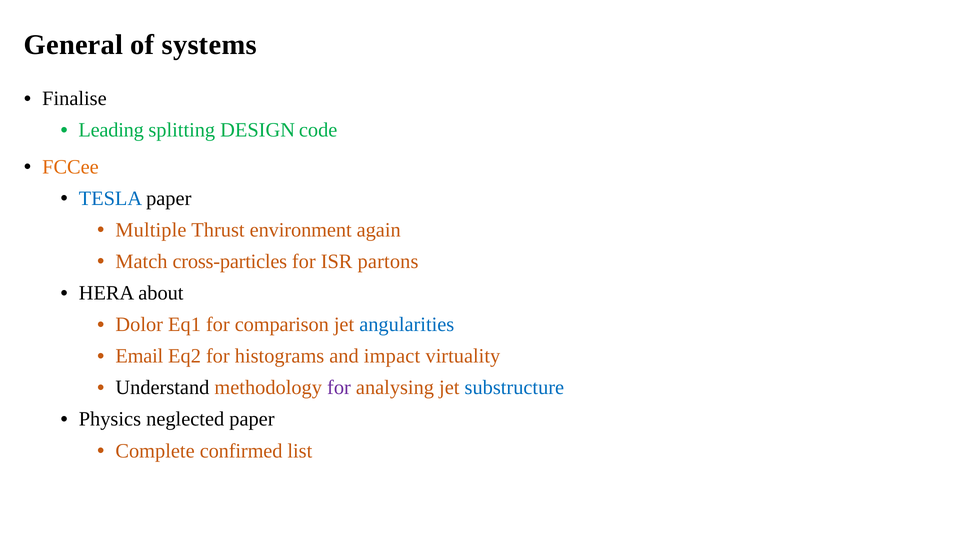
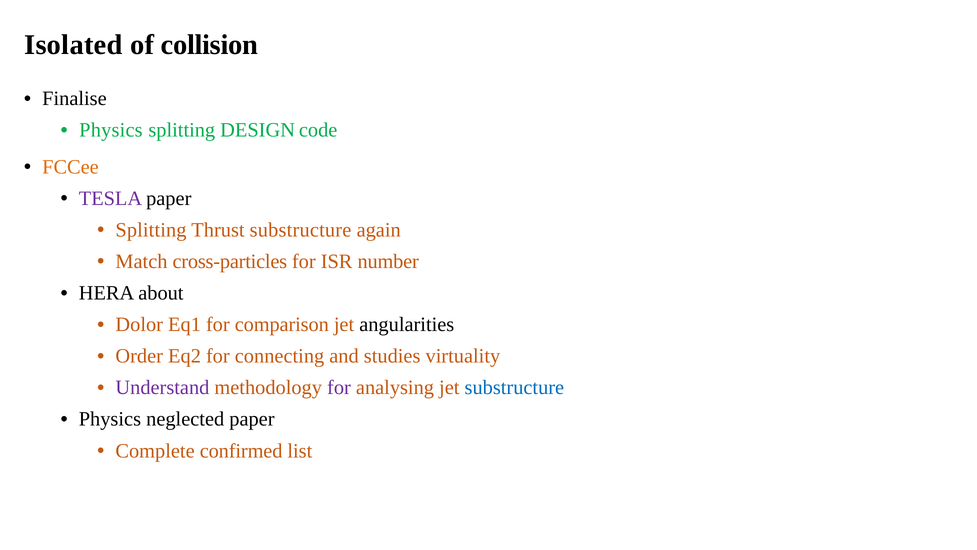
General: General -> Isolated
systems: systems -> collision
Leading at (111, 130): Leading -> Physics
TESLA colour: blue -> purple
Multiple at (151, 230): Multiple -> Splitting
Thrust environment: environment -> substructure
partons: partons -> number
angularities colour: blue -> black
Email: Email -> Order
histograms: histograms -> connecting
impact: impact -> studies
Understand colour: black -> purple
